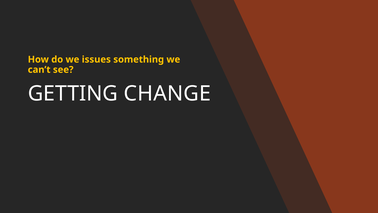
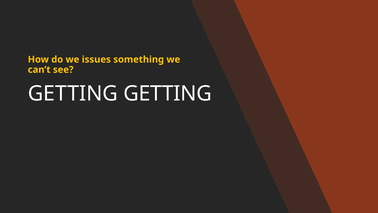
GETTING CHANGE: CHANGE -> GETTING
